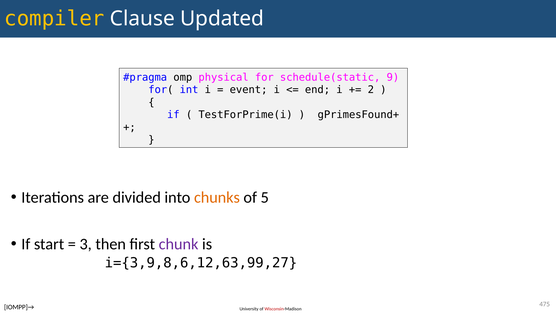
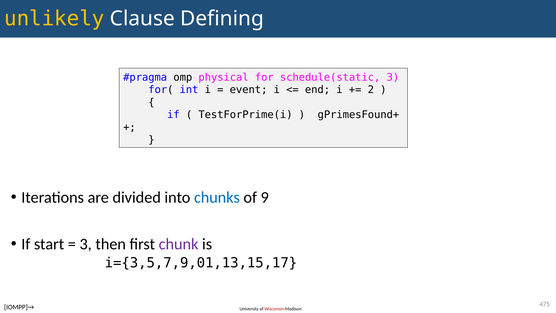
compiler: compiler -> unlikely
Updated: Updated -> Defining
schedule(static 9: 9 -> 3
chunks colour: orange -> blue
5: 5 -> 9
i={3,9,8,6,12,63,99,27: i={3,9,8,6,12,63,99,27 -> i={3,5,7,9,01,13,15,17
